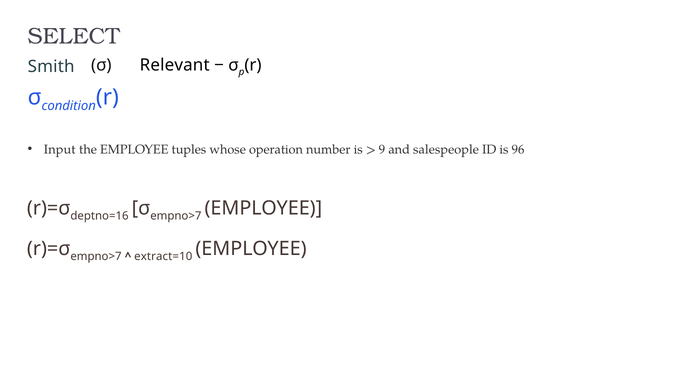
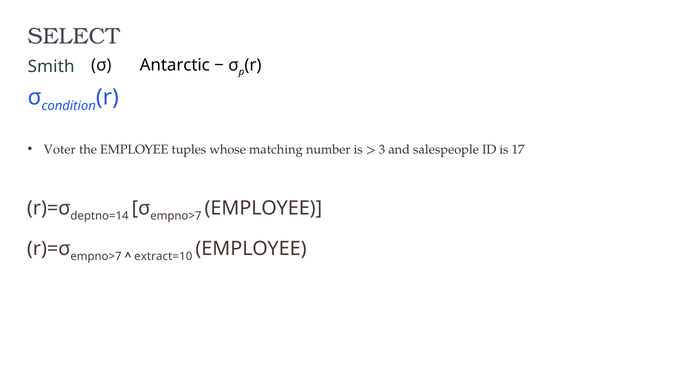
Relevant: Relevant -> Antarctic
Input: Input -> Voter
operation: operation -> matching
9: 9 -> 3
96: 96 -> 17
deptno=16: deptno=16 -> deptno=14
